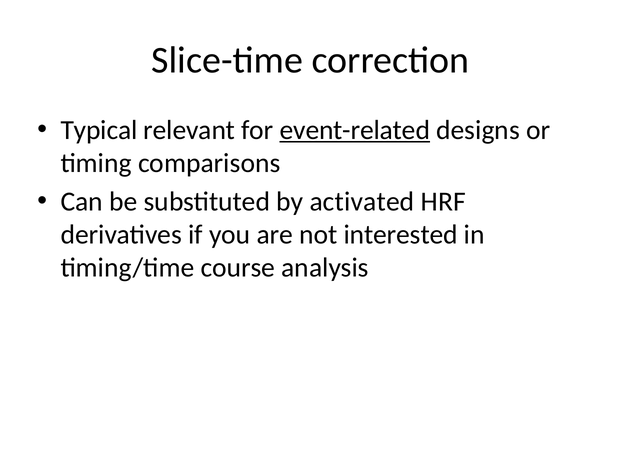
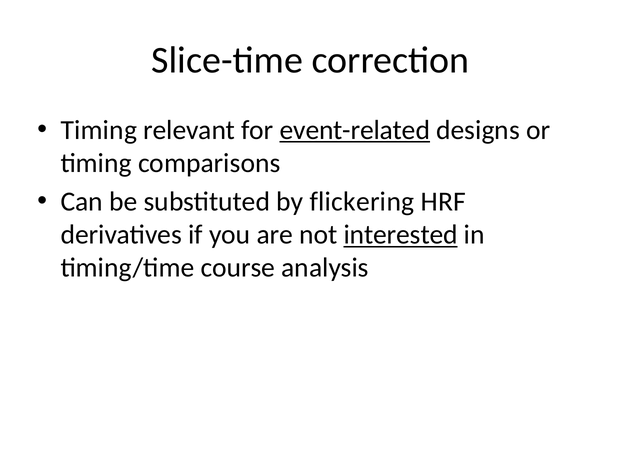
Typical at (99, 130): Typical -> Timing
activated: activated -> flickering
interested underline: none -> present
